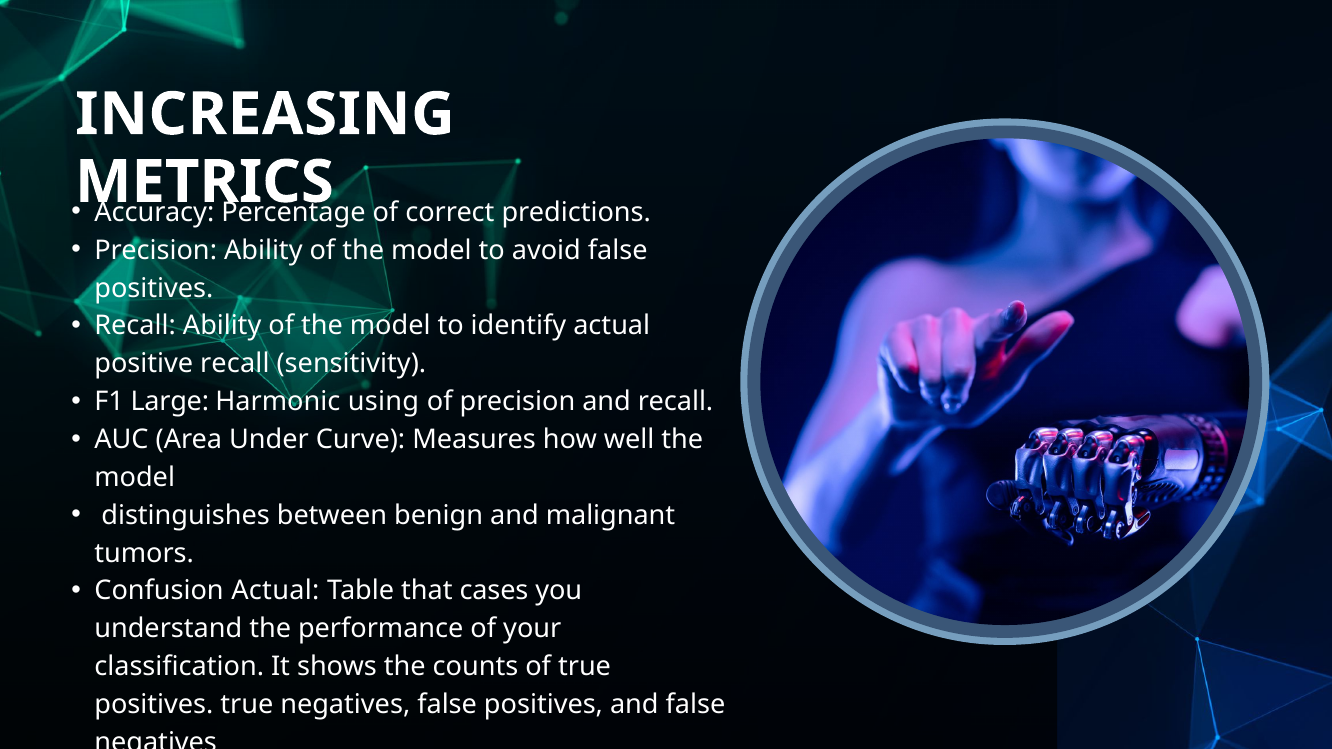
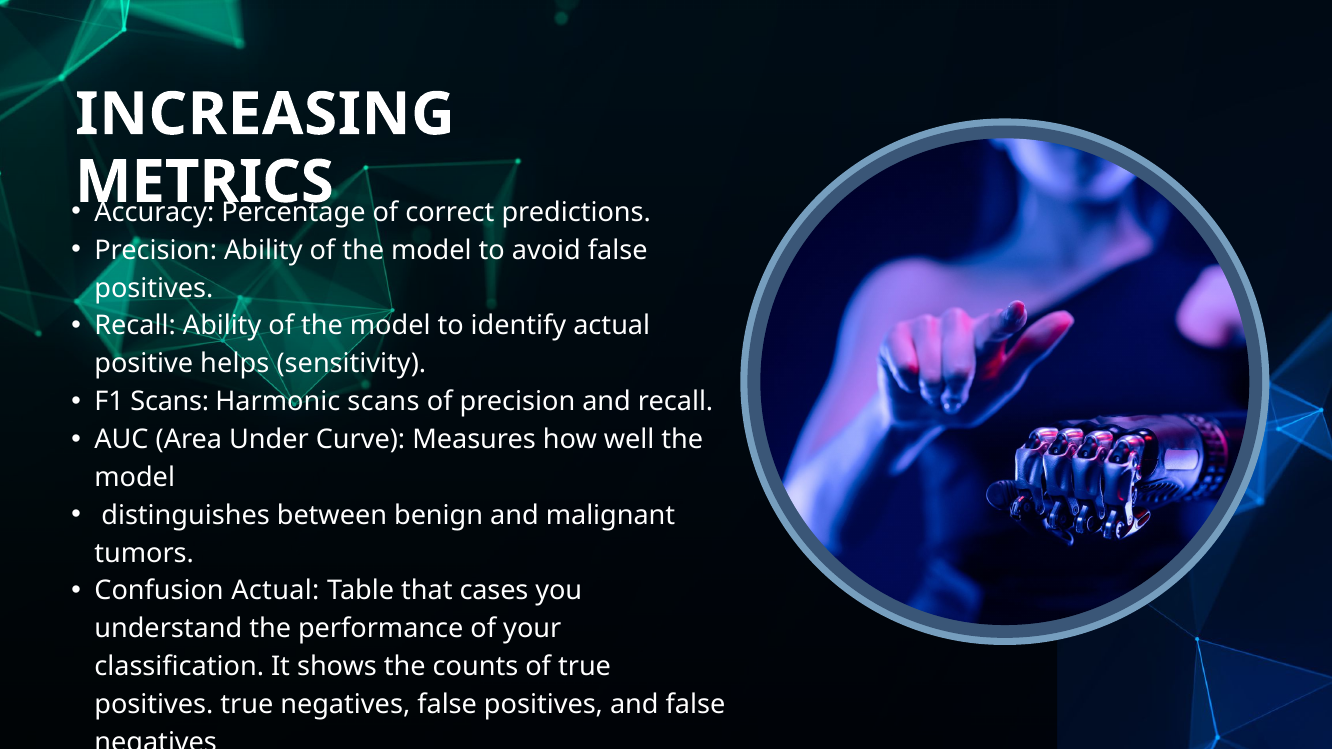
positive recall: recall -> helps
F1 Large: Large -> Scans
Harmonic using: using -> scans
